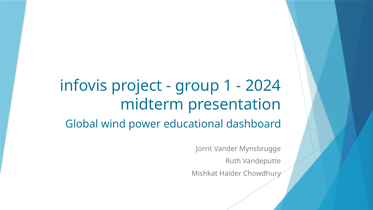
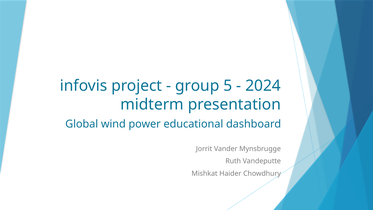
1: 1 -> 5
